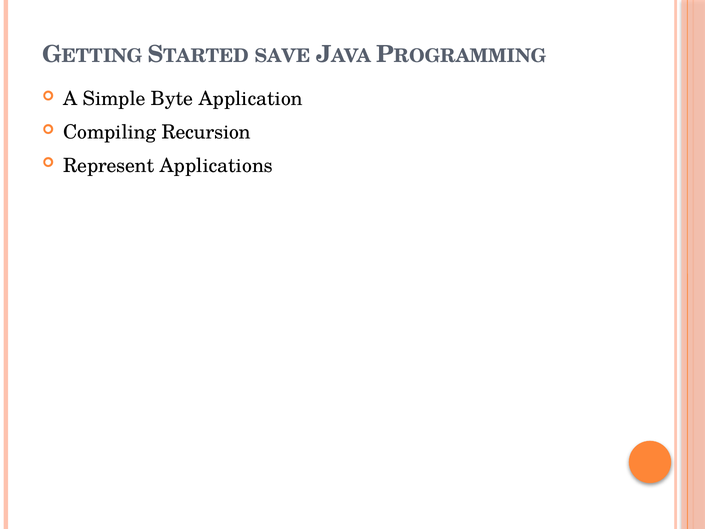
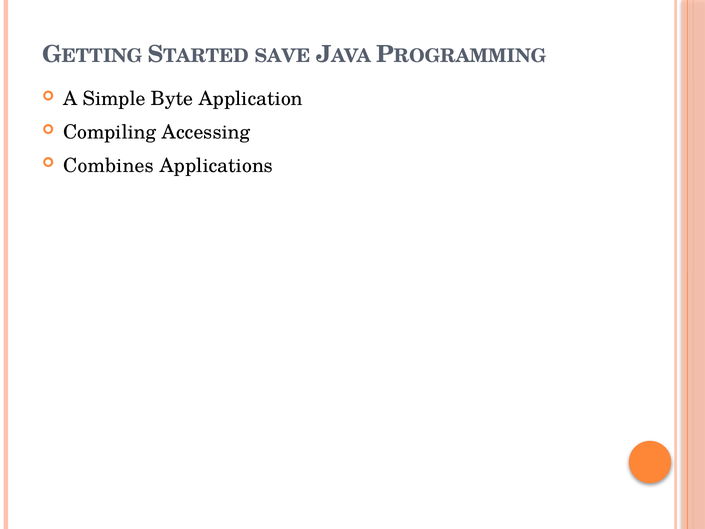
Recursion: Recursion -> Accessing
Represent: Represent -> Combines
